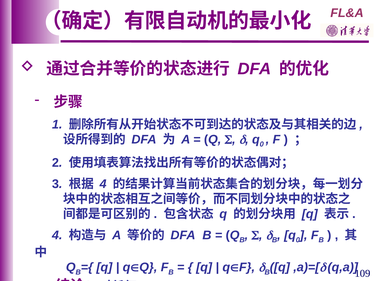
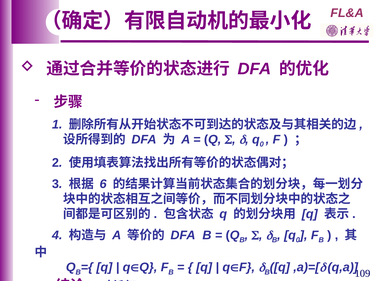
4 at (103, 184): 4 -> 6
